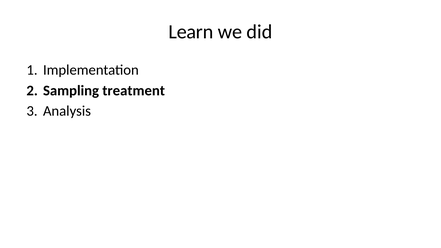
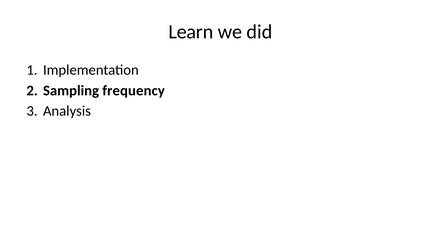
treatment: treatment -> frequency
